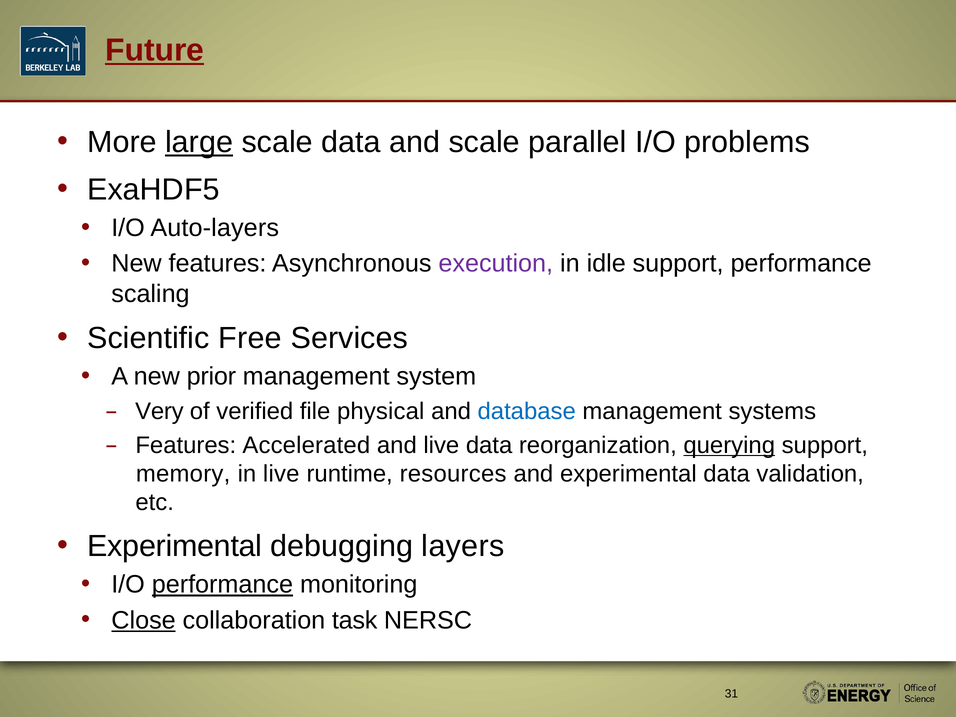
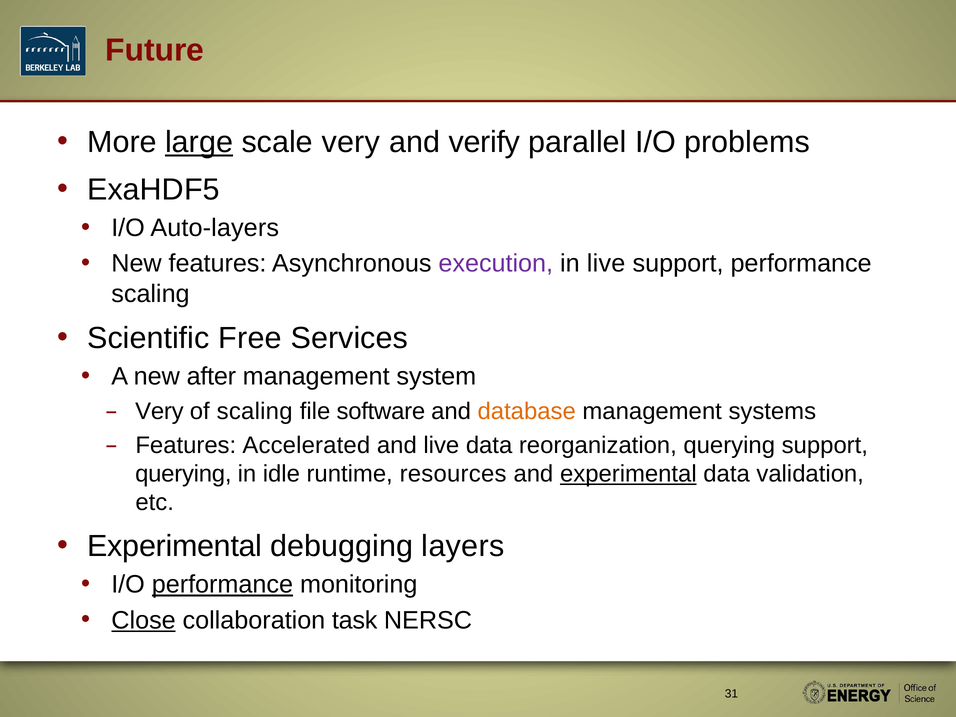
Future underline: present -> none
scale data: data -> very
and scale: scale -> verify
in idle: idle -> live
prior: prior -> after
of verified: verified -> scaling
physical: physical -> software
database colour: blue -> orange
querying at (729, 445) underline: present -> none
memory at (183, 474): memory -> querying
in live: live -> idle
experimental at (628, 474) underline: none -> present
